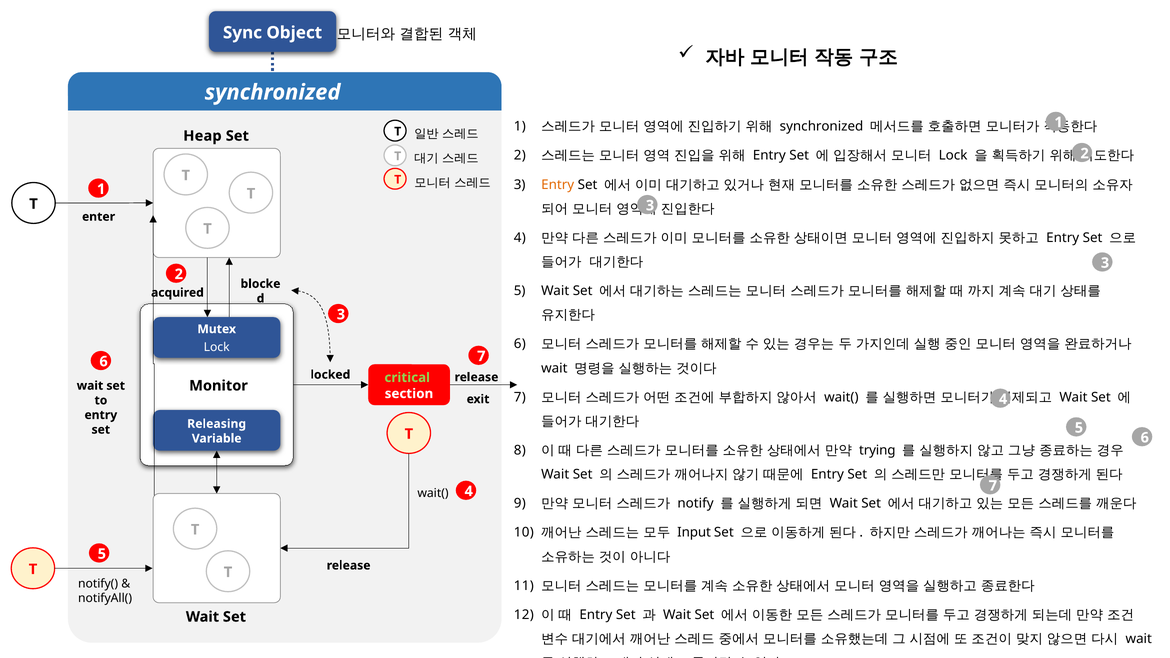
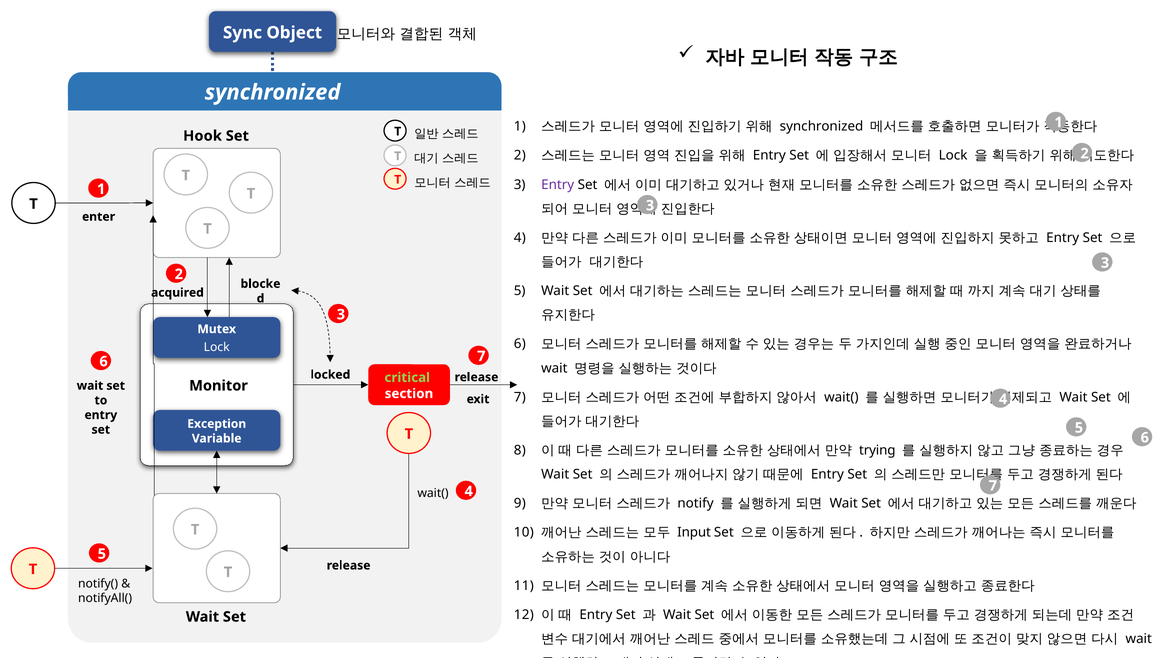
Heap: Heap -> Hook
Entry at (558, 185) colour: orange -> purple
Releasing: Releasing -> Exception
